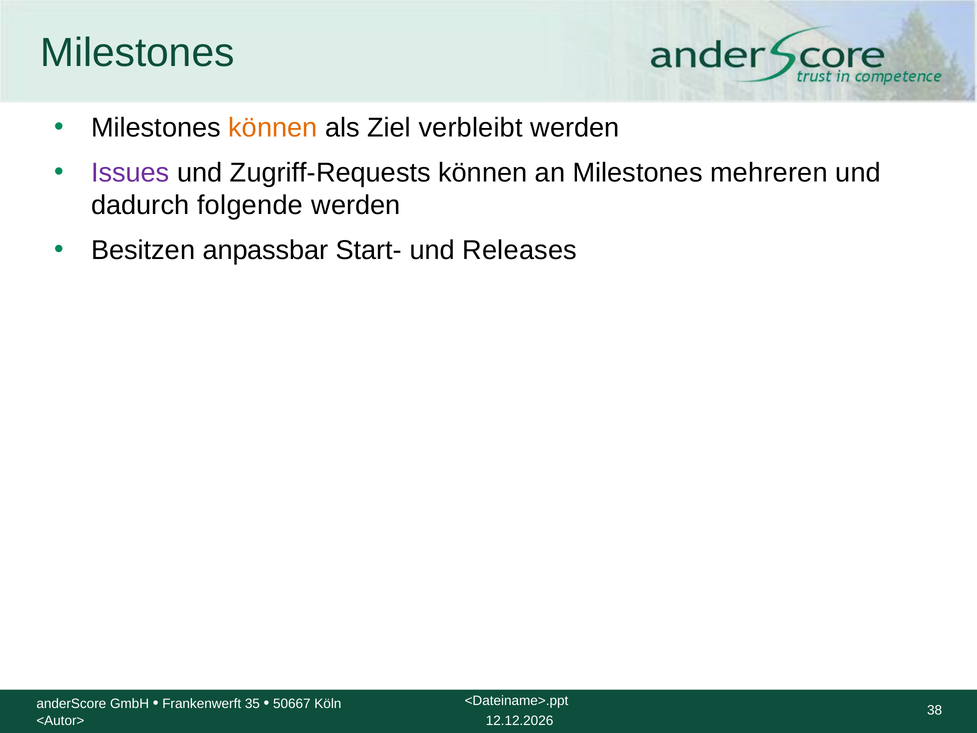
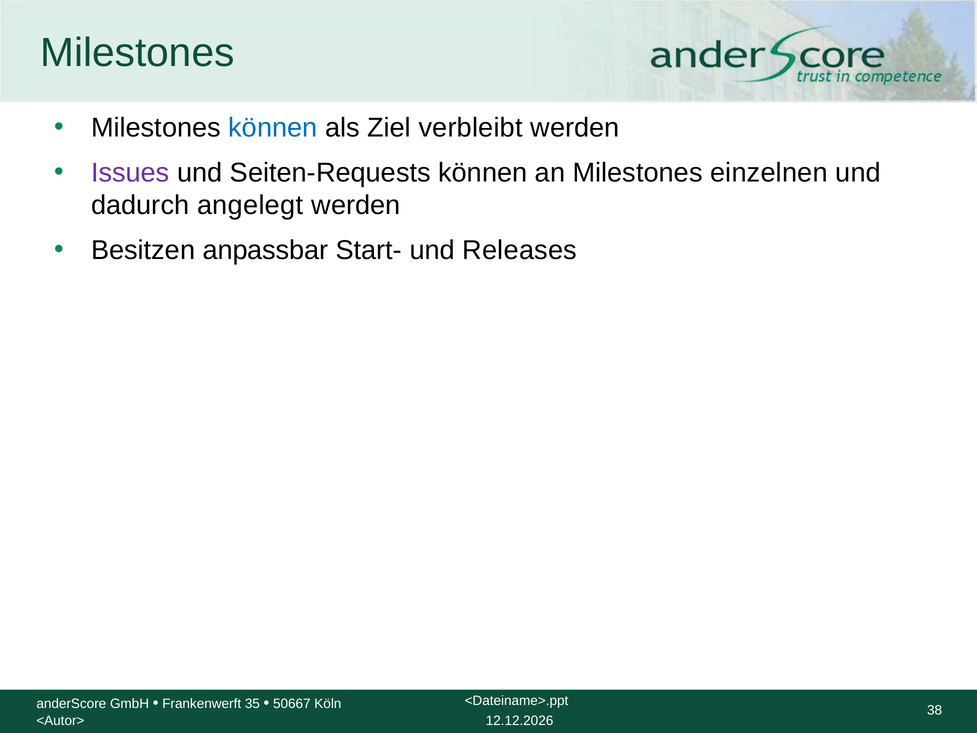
können at (273, 128) colour: orange -> blue
Zugriff-Requests: Zugriff-Requests -> Seiten-Requests
mehreren: mehreren -> einzelnen
folgende: folgende -> angelegt
